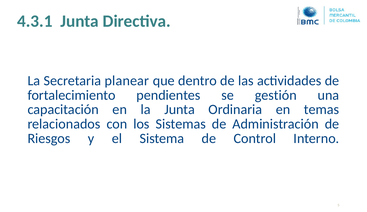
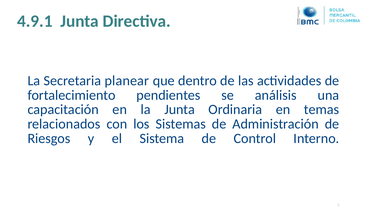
4.3.1: 4.3.1 -> 4.9.1
gestión: gestión -> análisis
